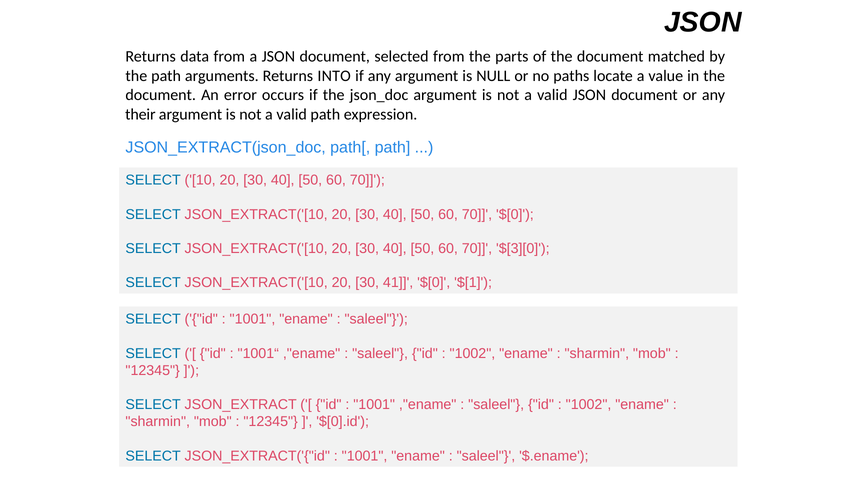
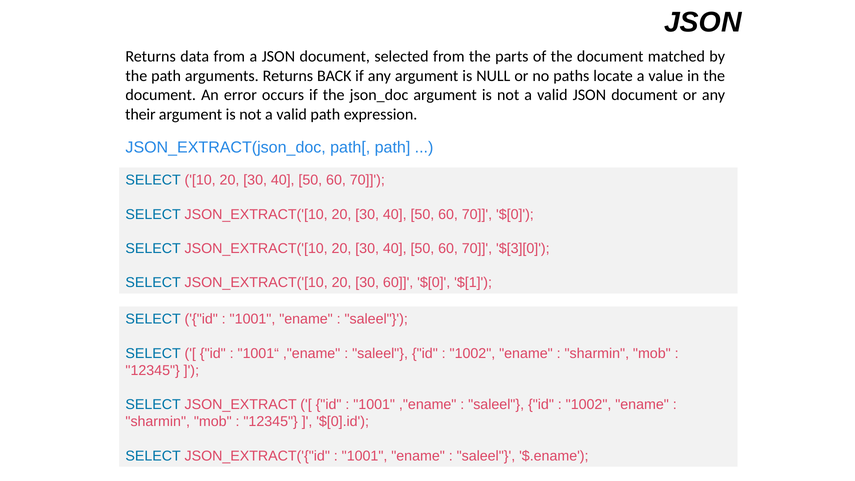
INTO: INTO -> BACK
30 41: 41 -> 60
